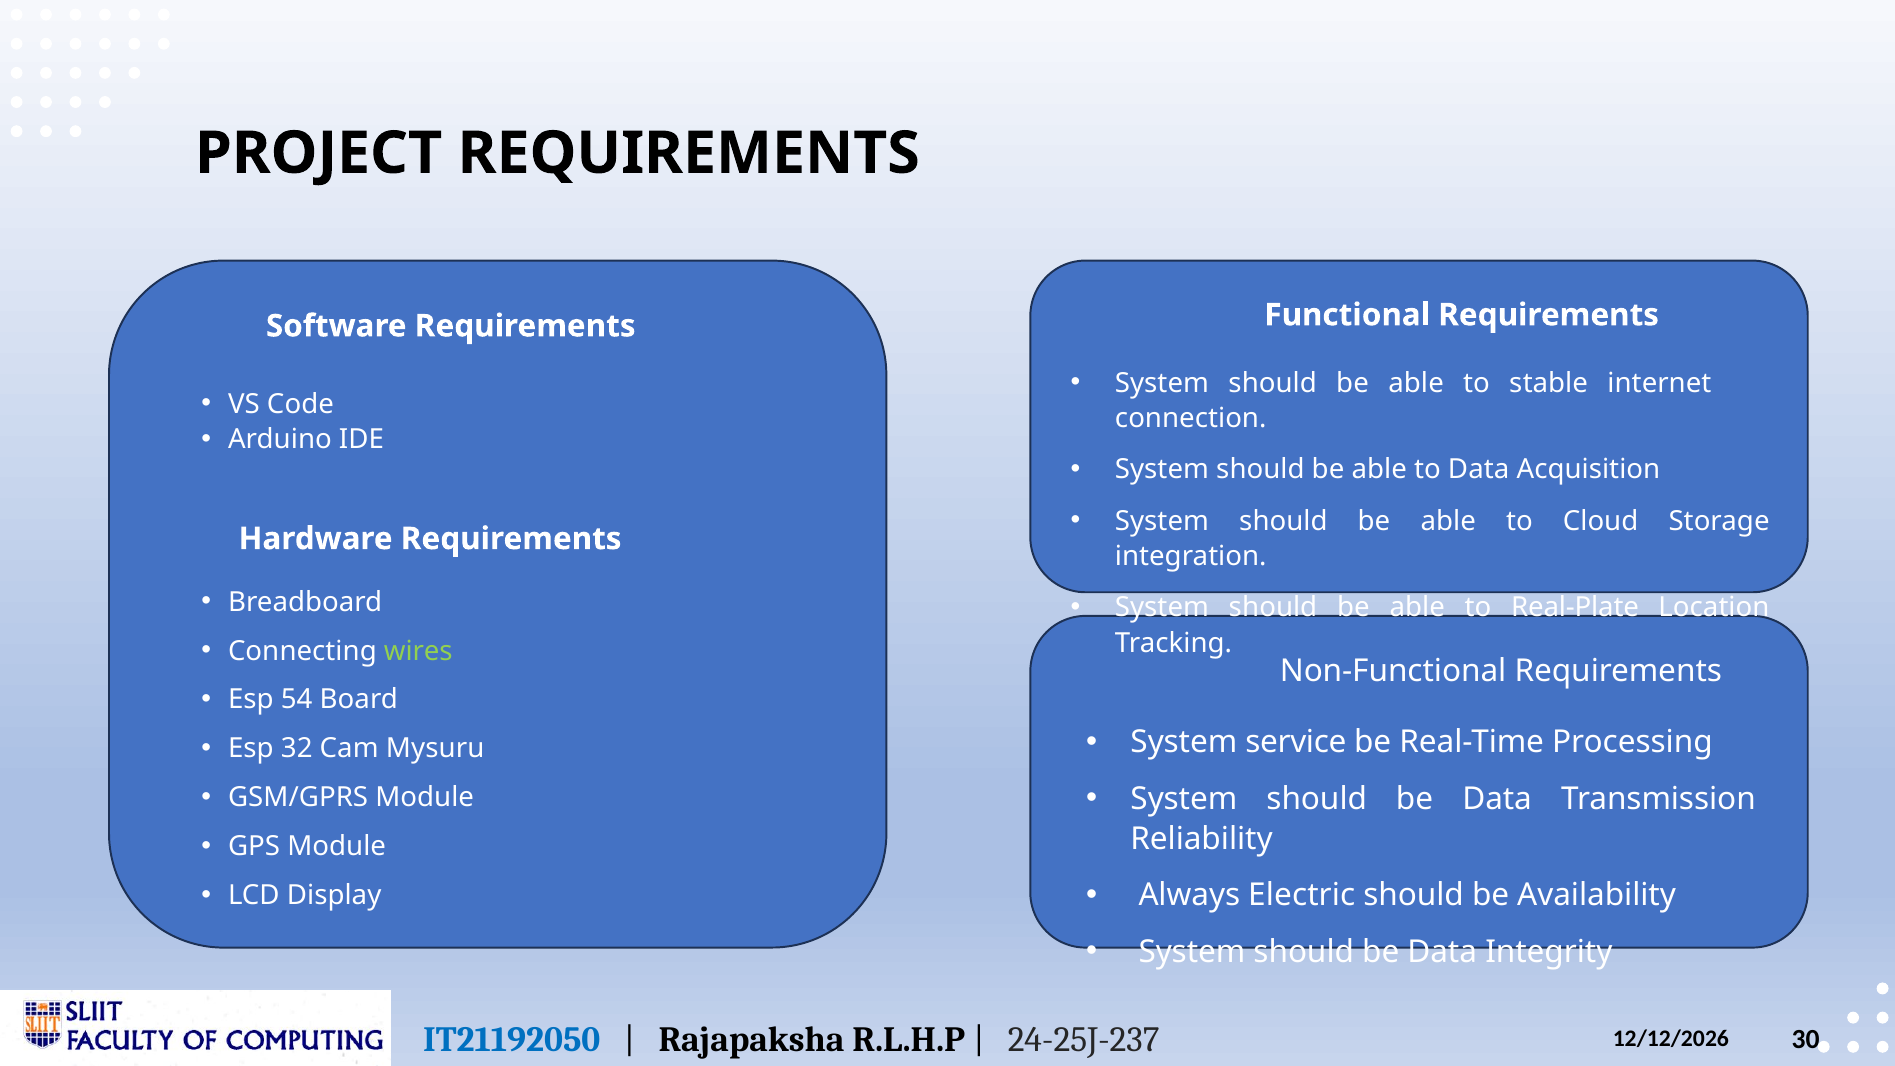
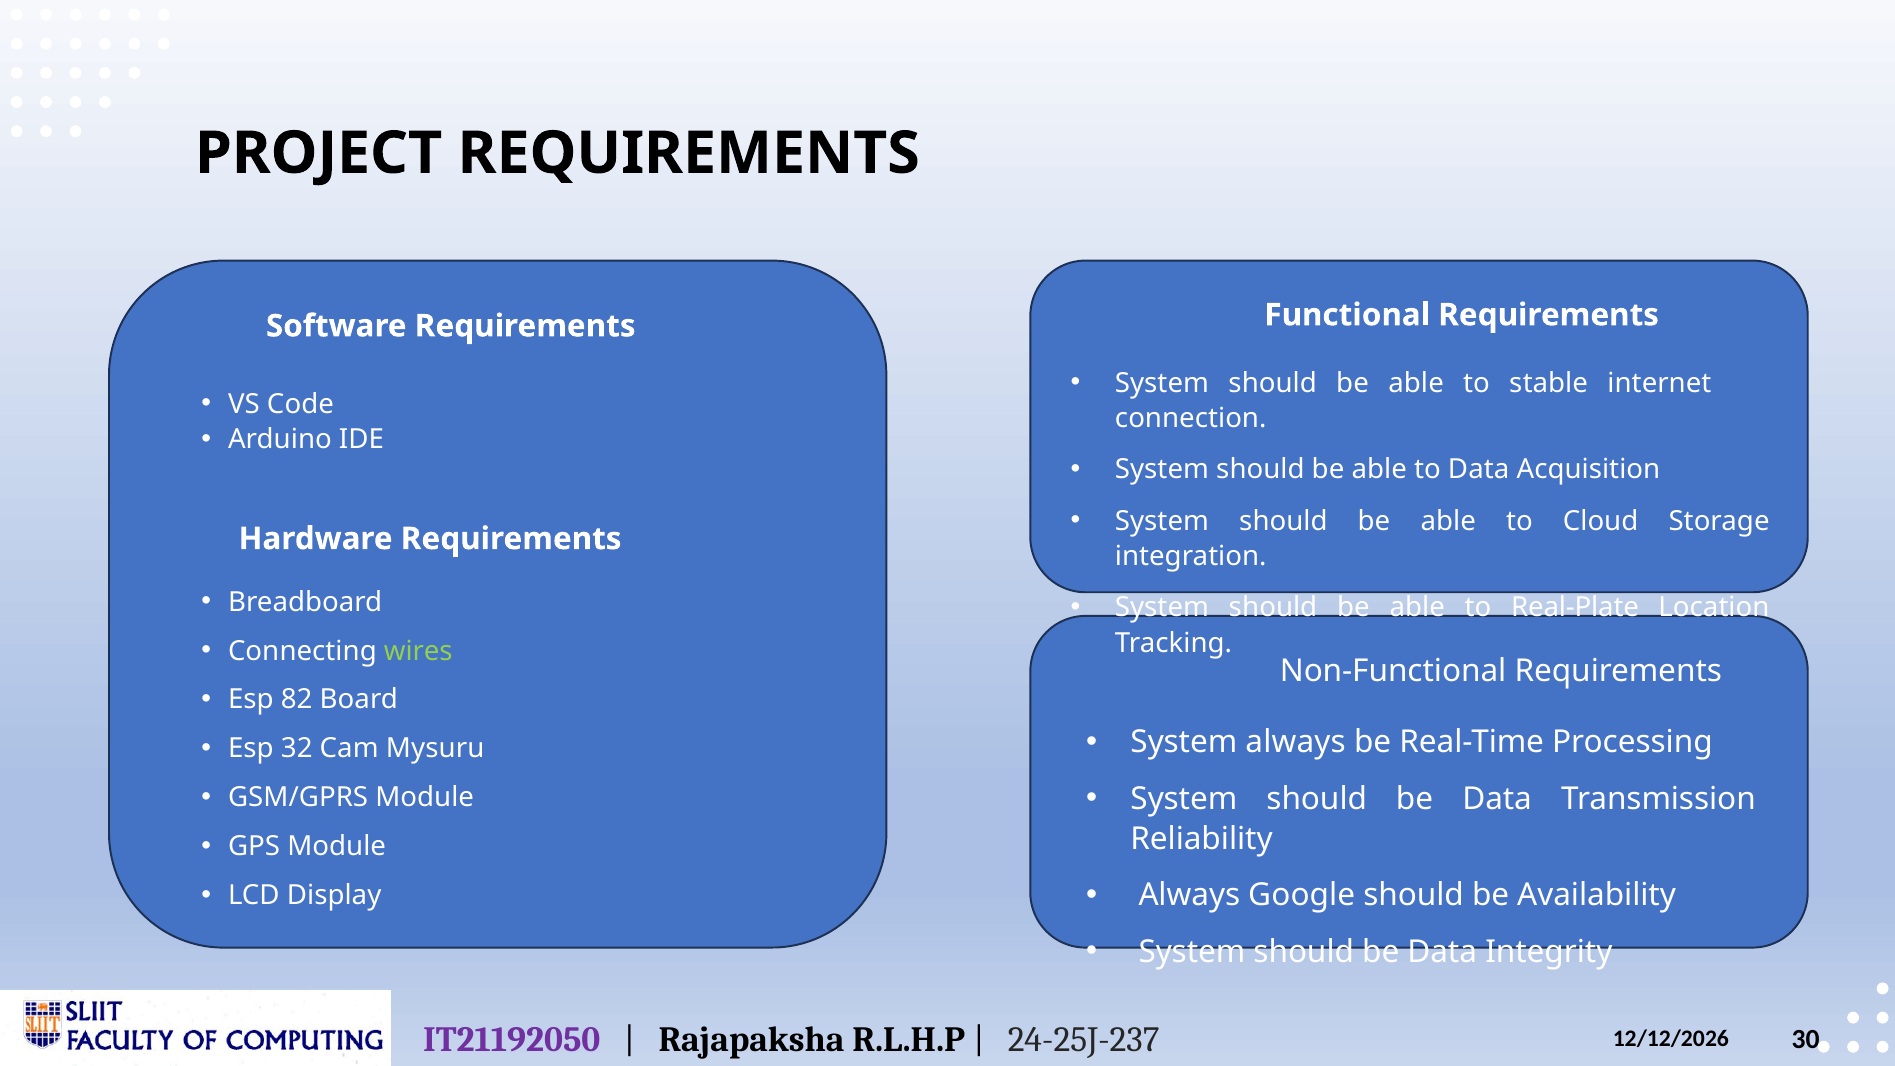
54: 54 -> 82
System service: service -> always
Electric: Electric -> Google
IT21192050 colour: blue -> purple
